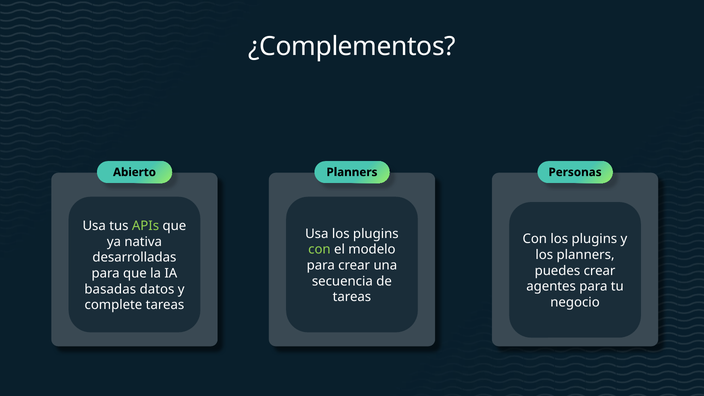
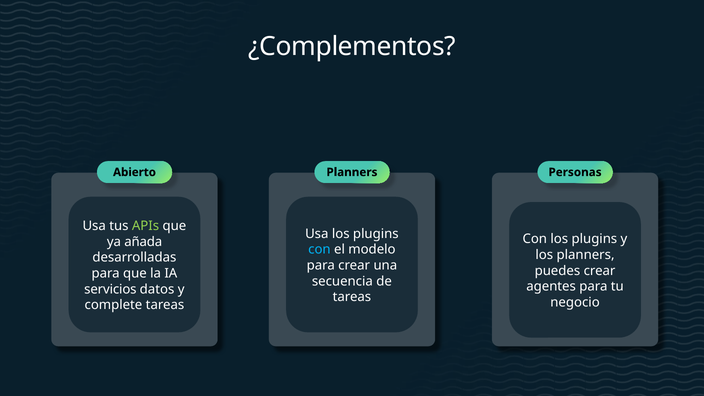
nativa: nativa -> añada
con at (319, 250) colour: light green -> light blue
basadas: basadas -> servicios
